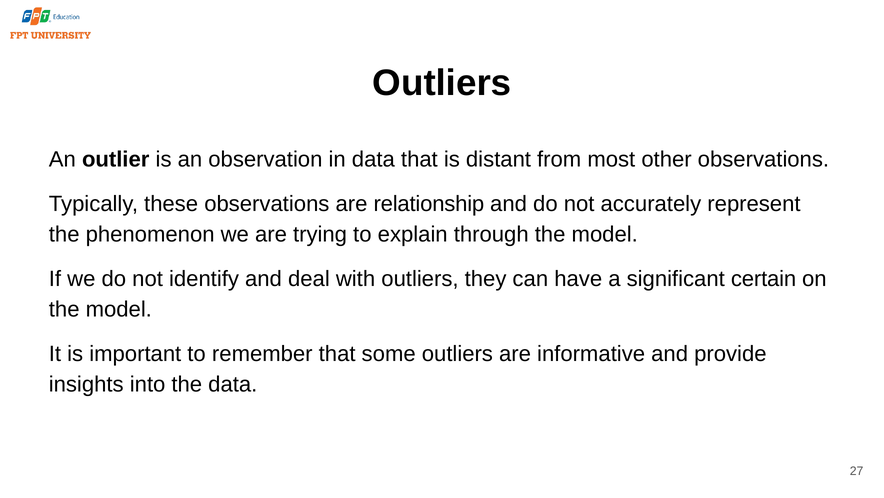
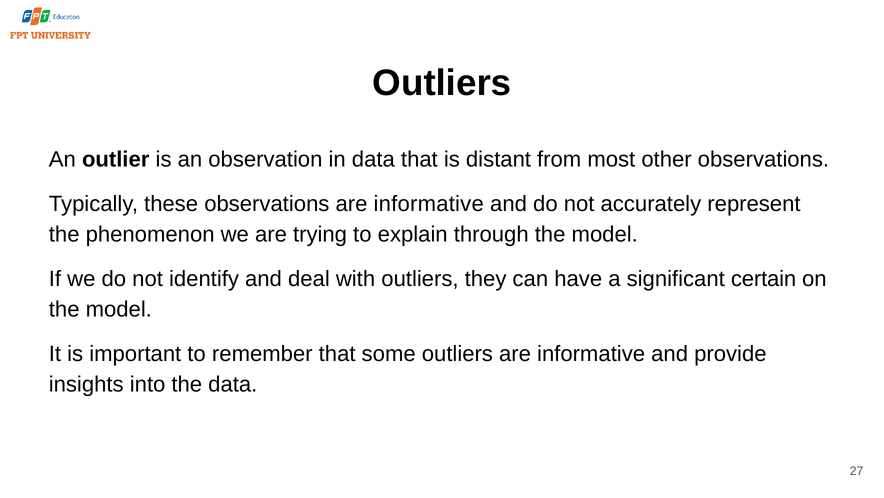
observations are relationship: relationship -> informative
